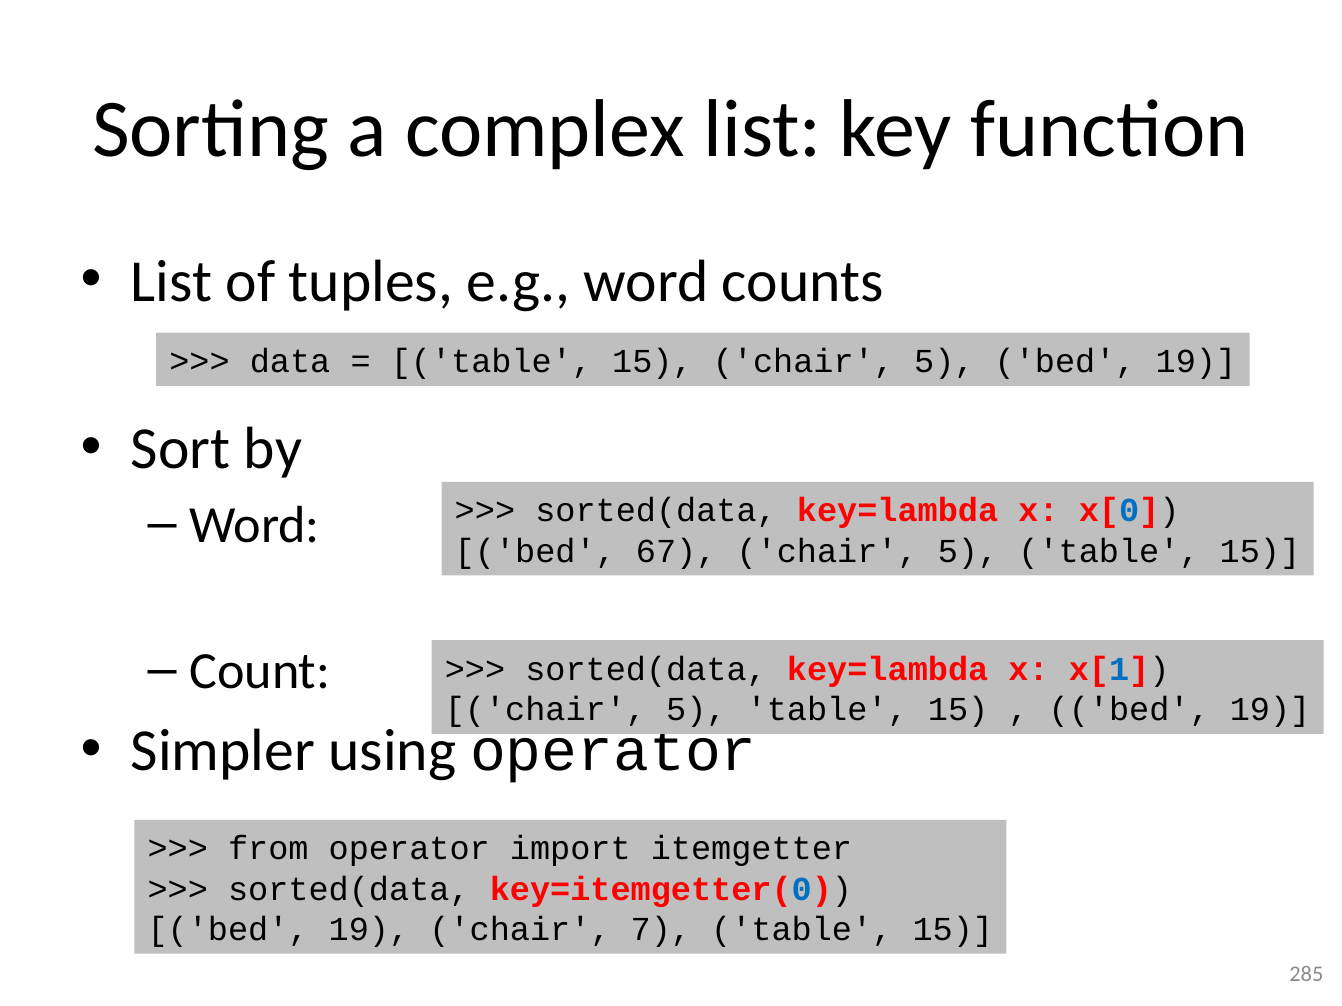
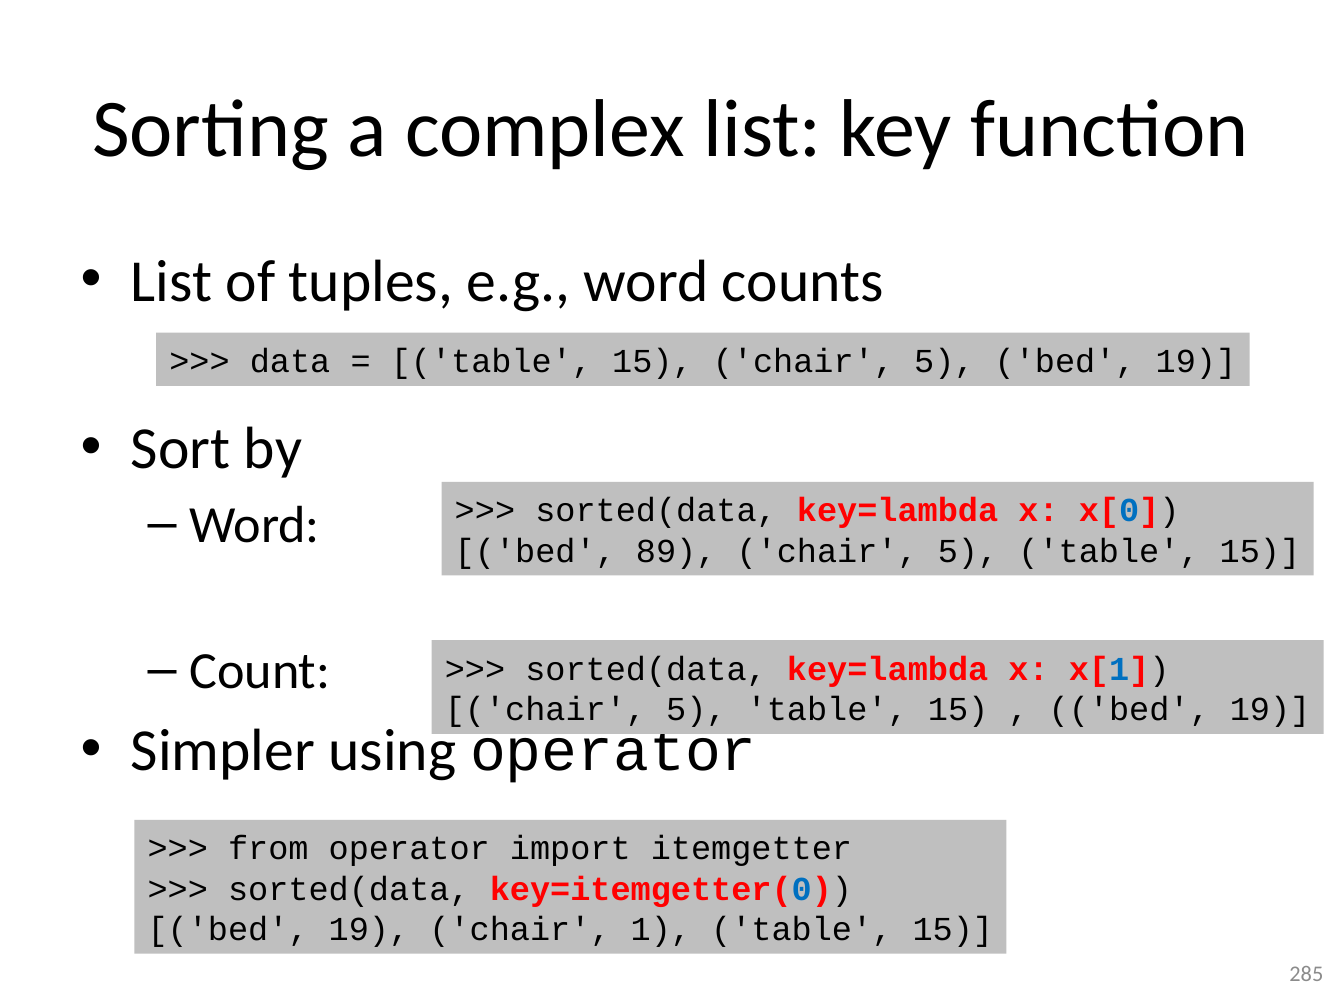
67: 67 -> 89
7: 7 -> 1
